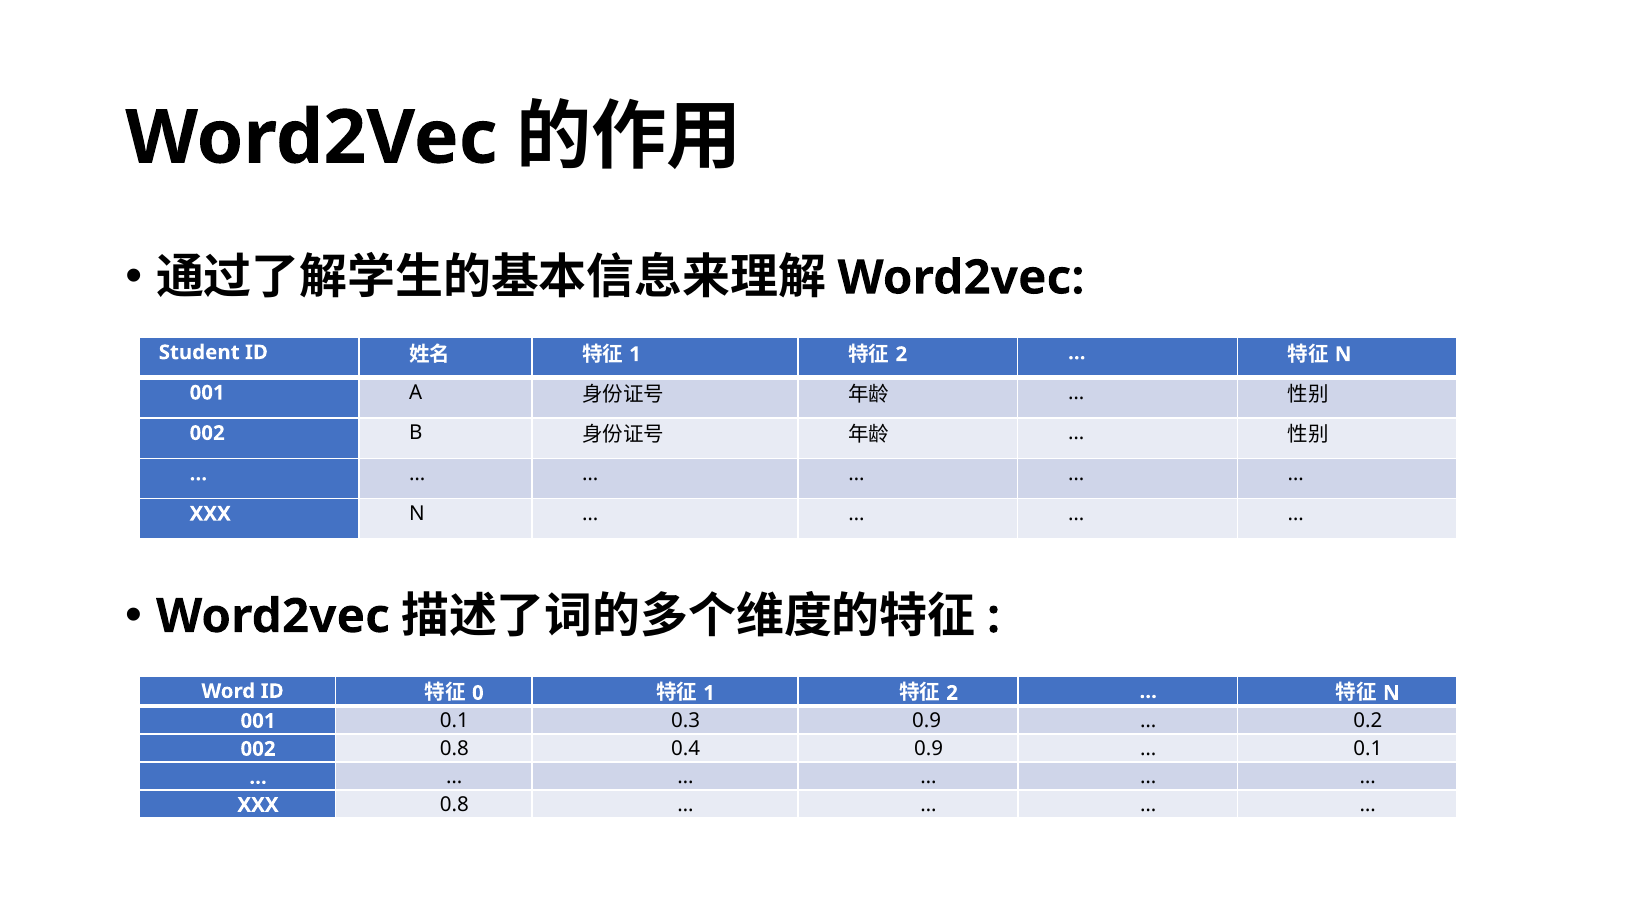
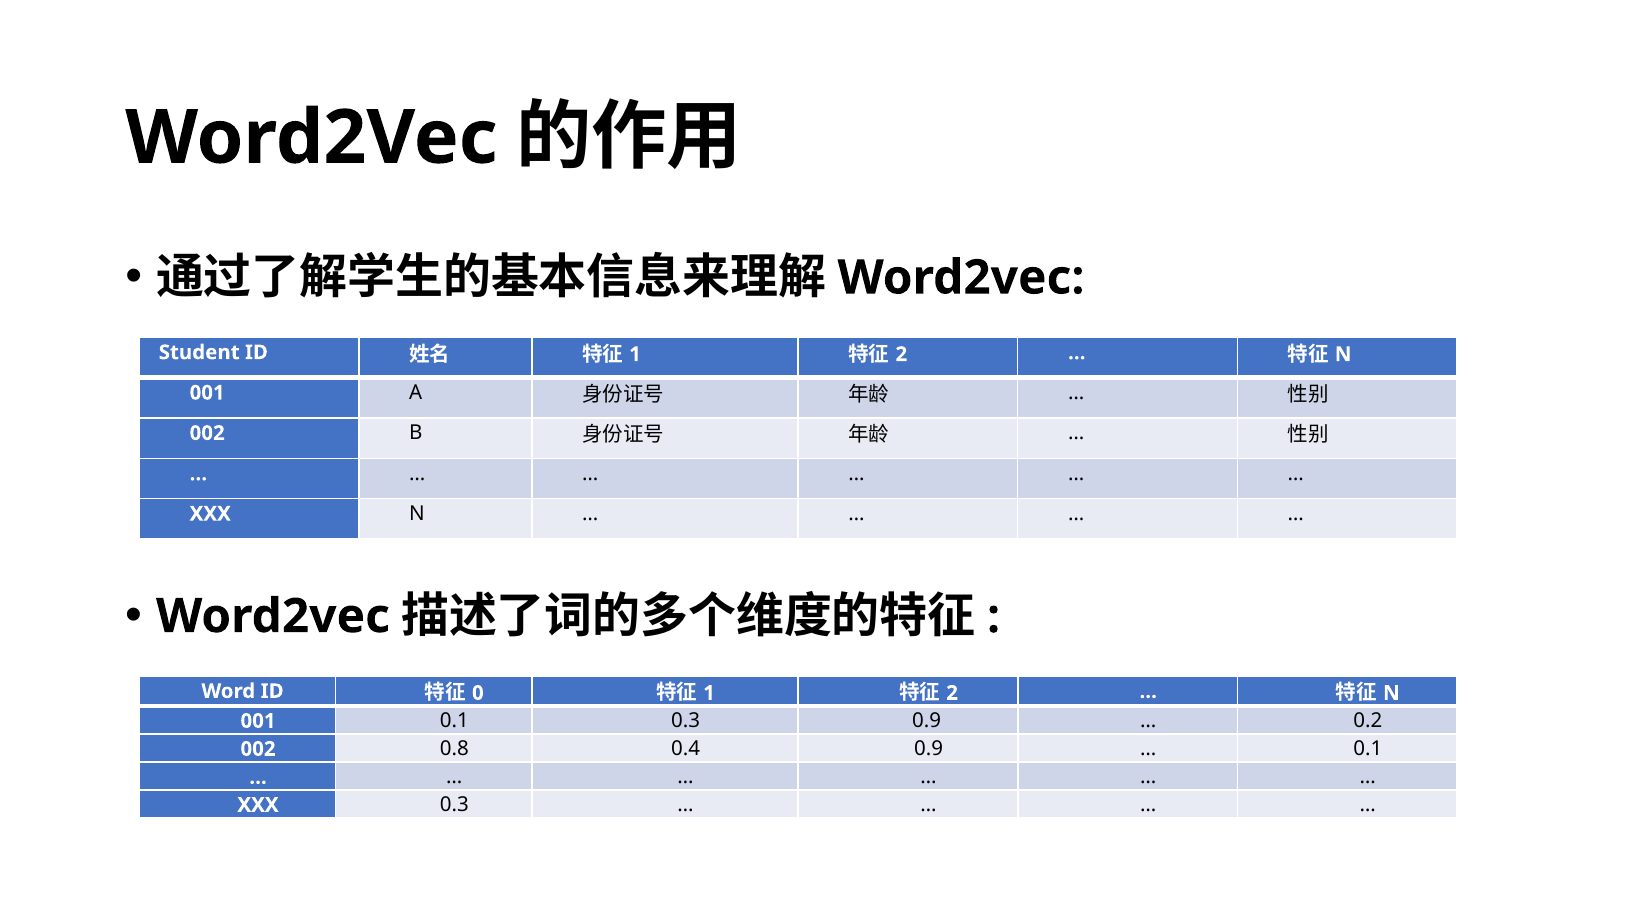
XXX 0.8: 0.8 -> 0.3
